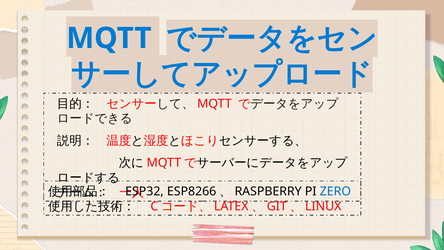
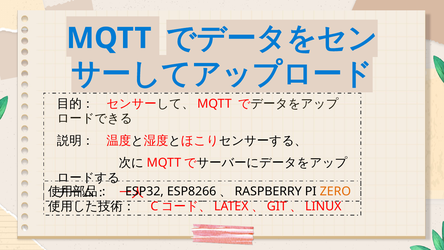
ZERO colour: blue -> orange
